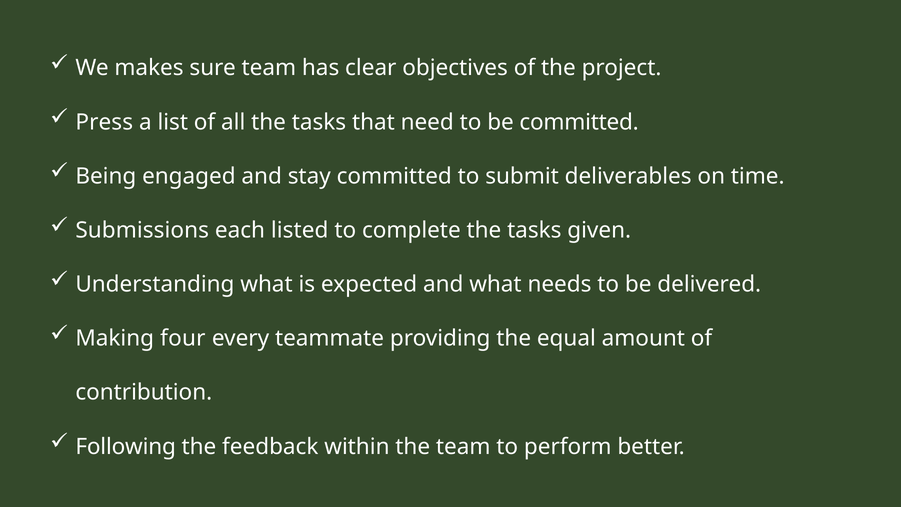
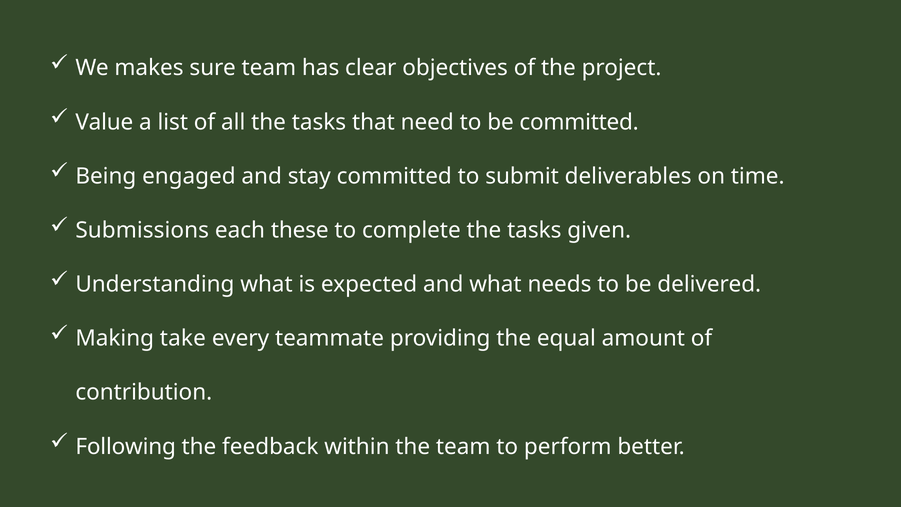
Press: Press -> Value
listed: listed -> these
four: four -> take
